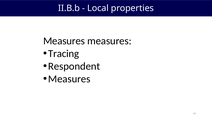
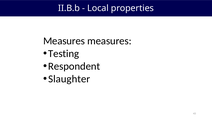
Tracing: Tracing -> Testing
Measures at (69, 79): Measures -> Slaughter
